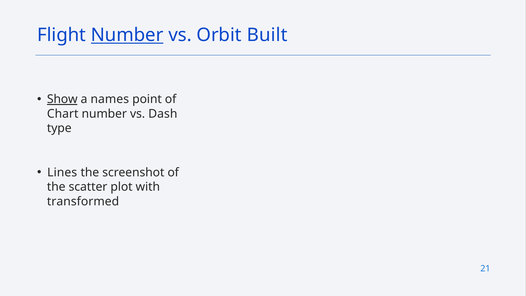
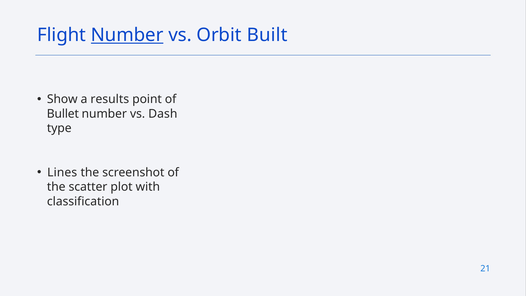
Show underline: present -> none
names: names -> results
Chart: Chart -> Bullet
transformed: transformed -> classification
